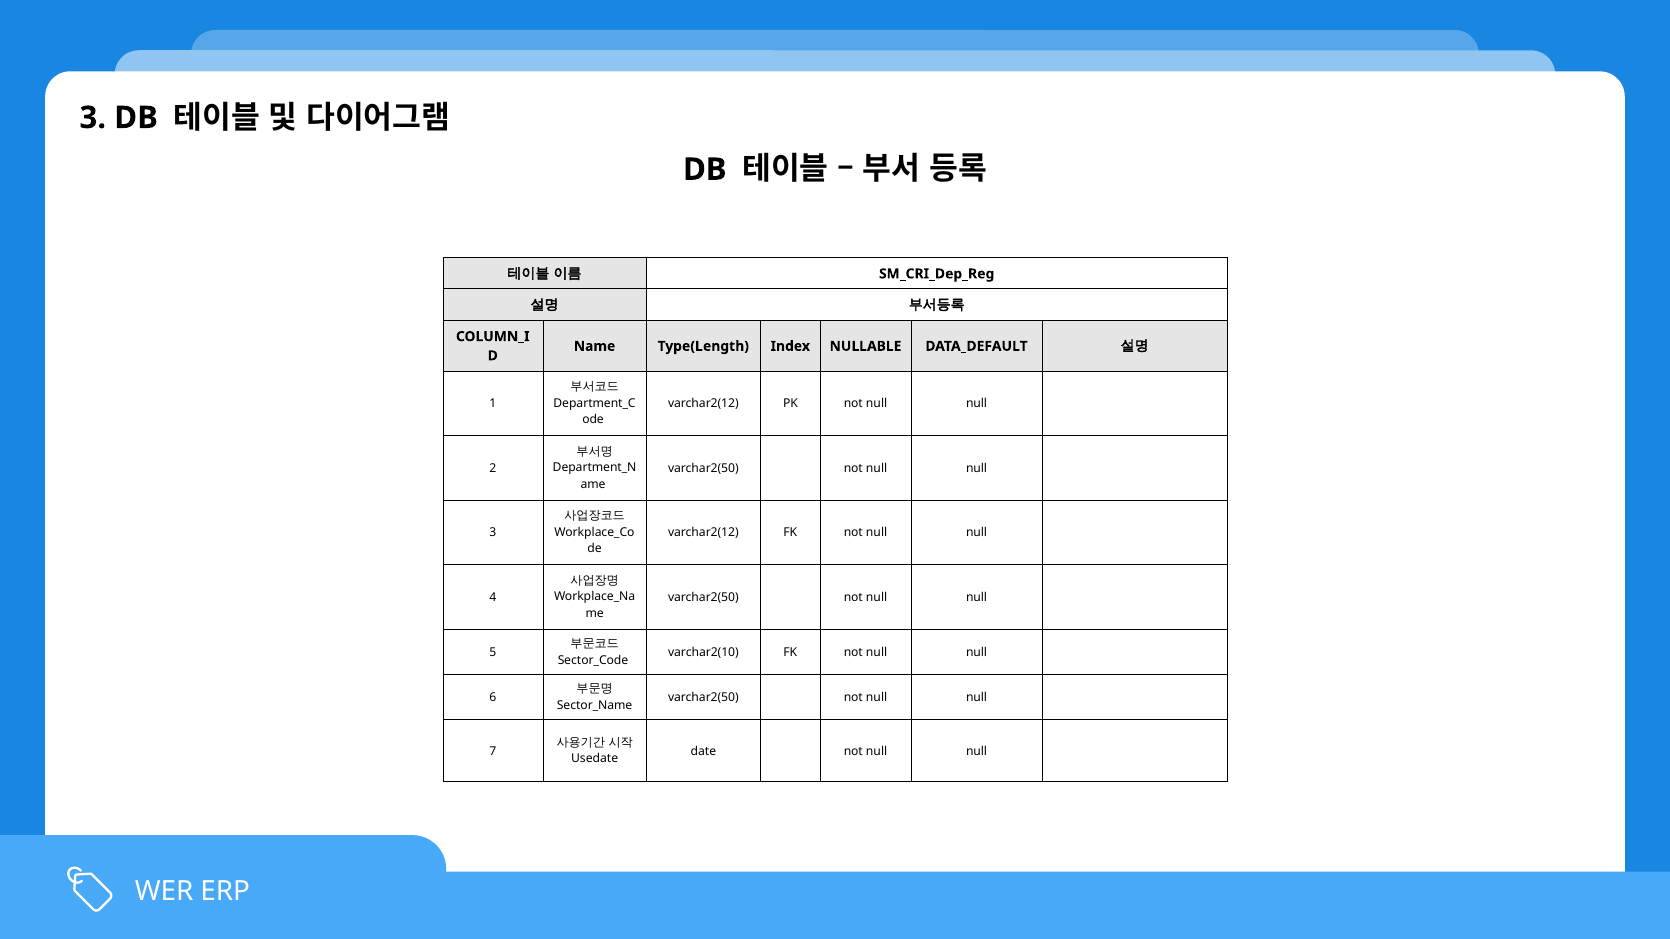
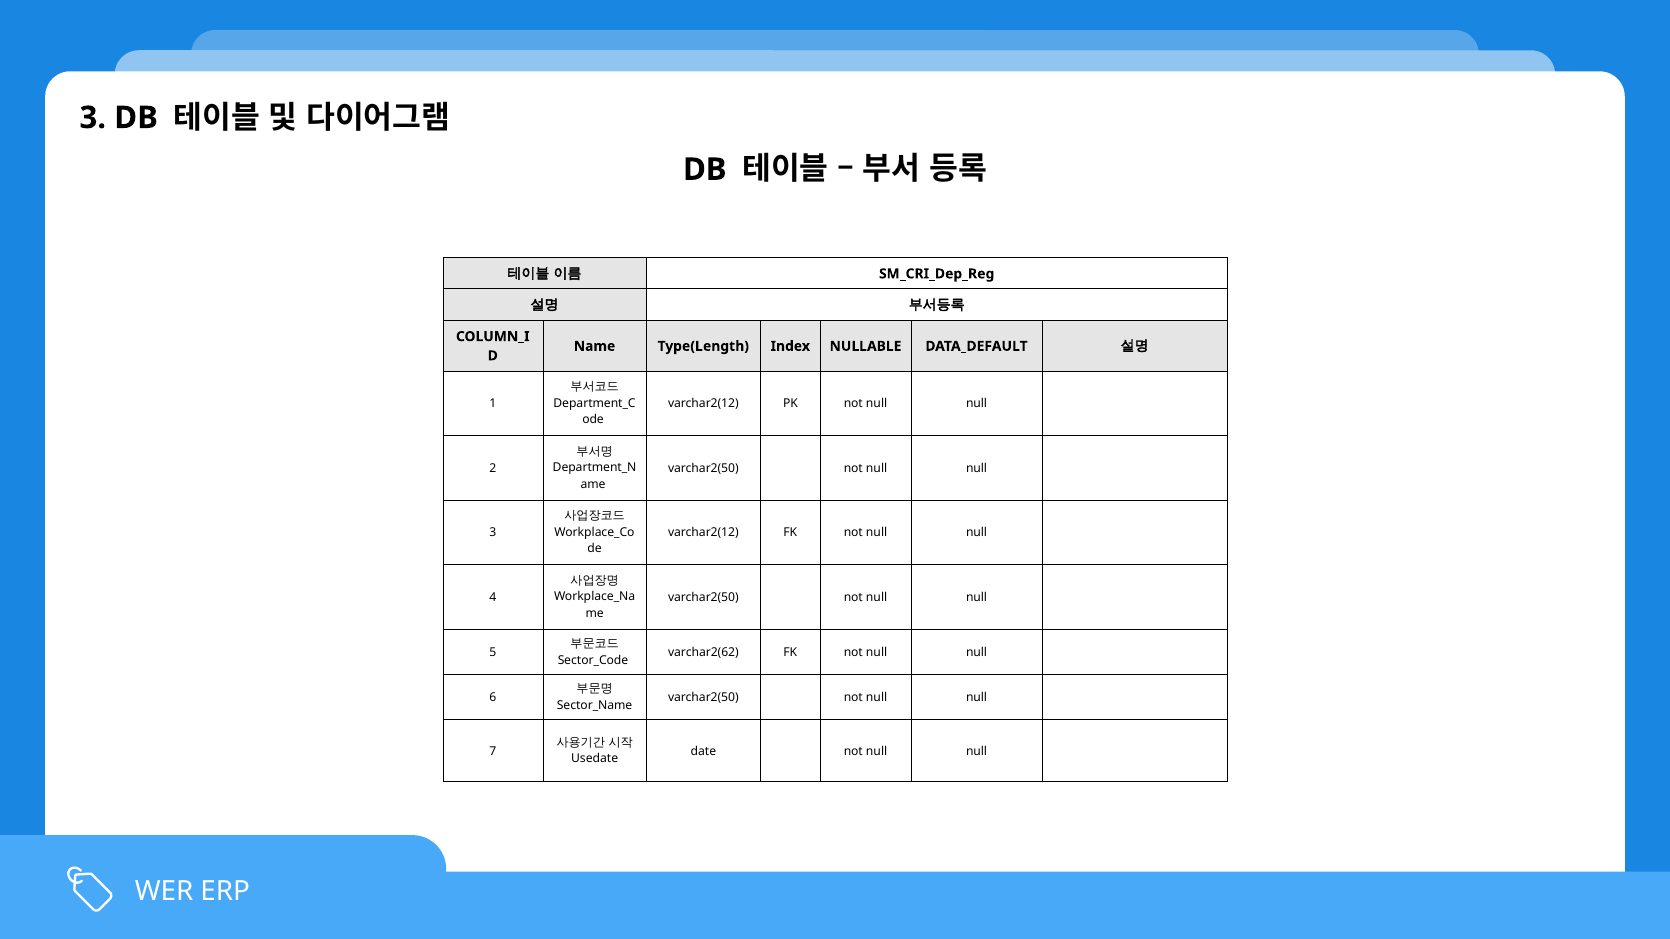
varchar2(10: varchar2(10 -> varchar2(62
